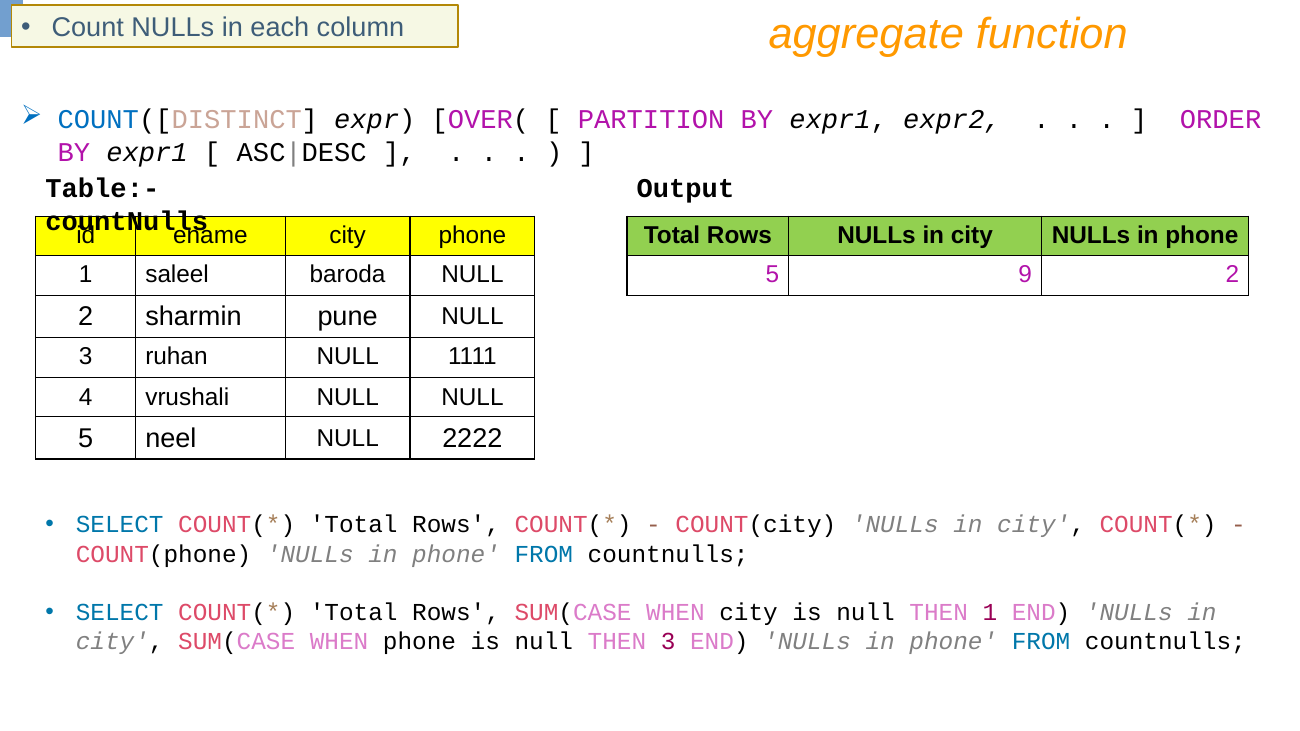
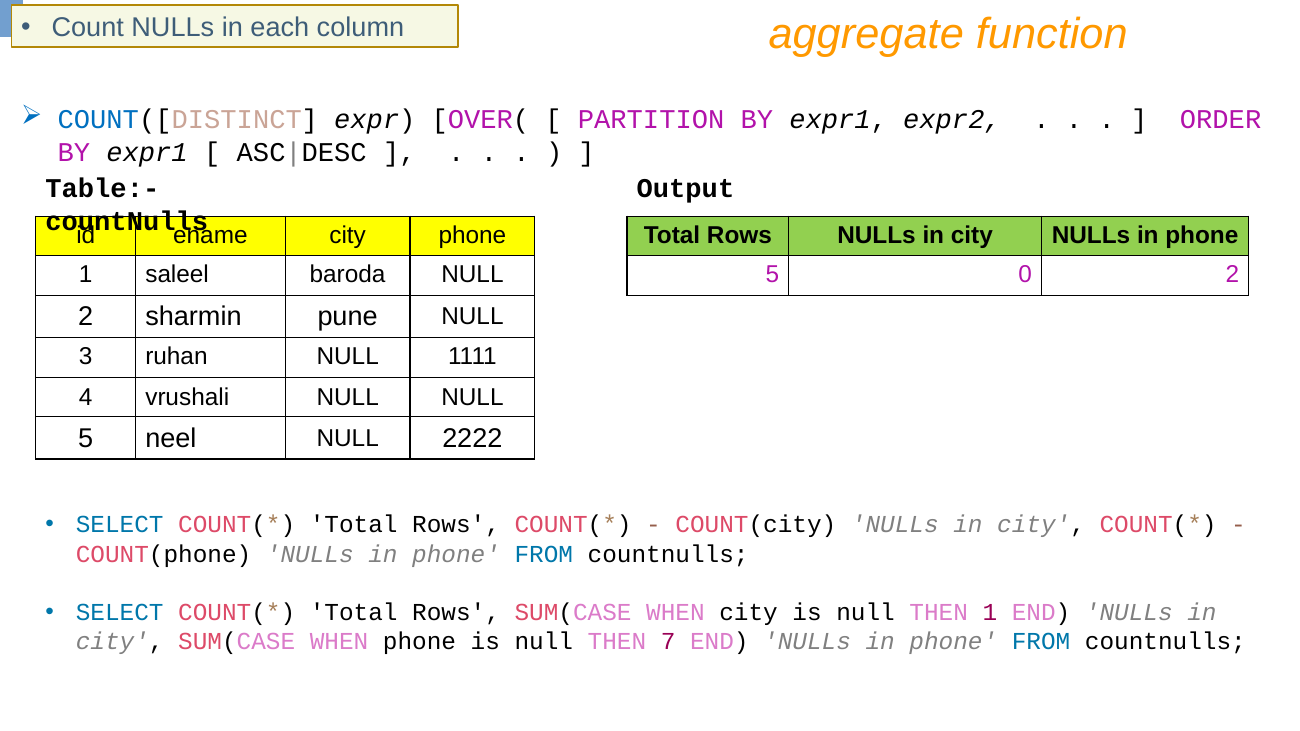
9: 9 -> 0
THEN 3: 3 -> 7
